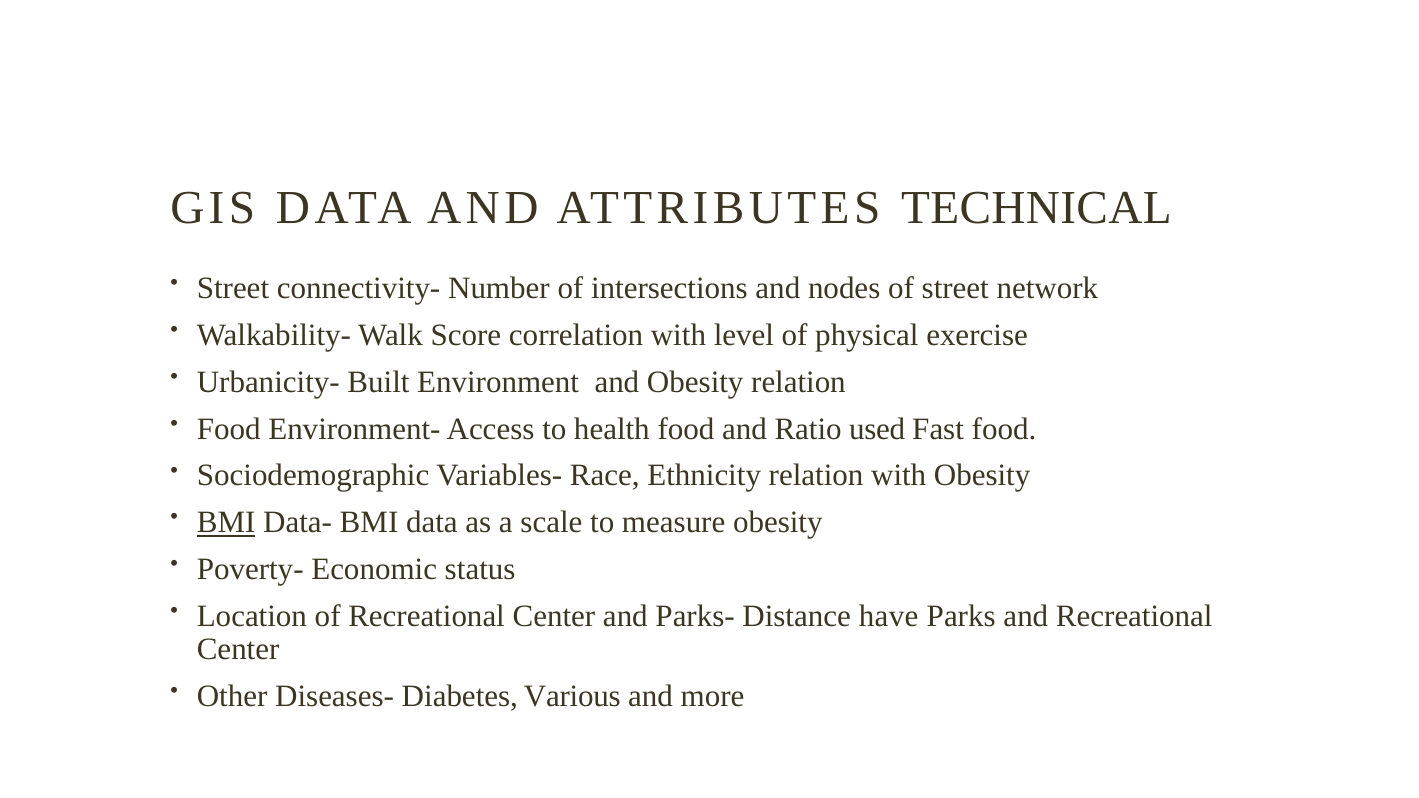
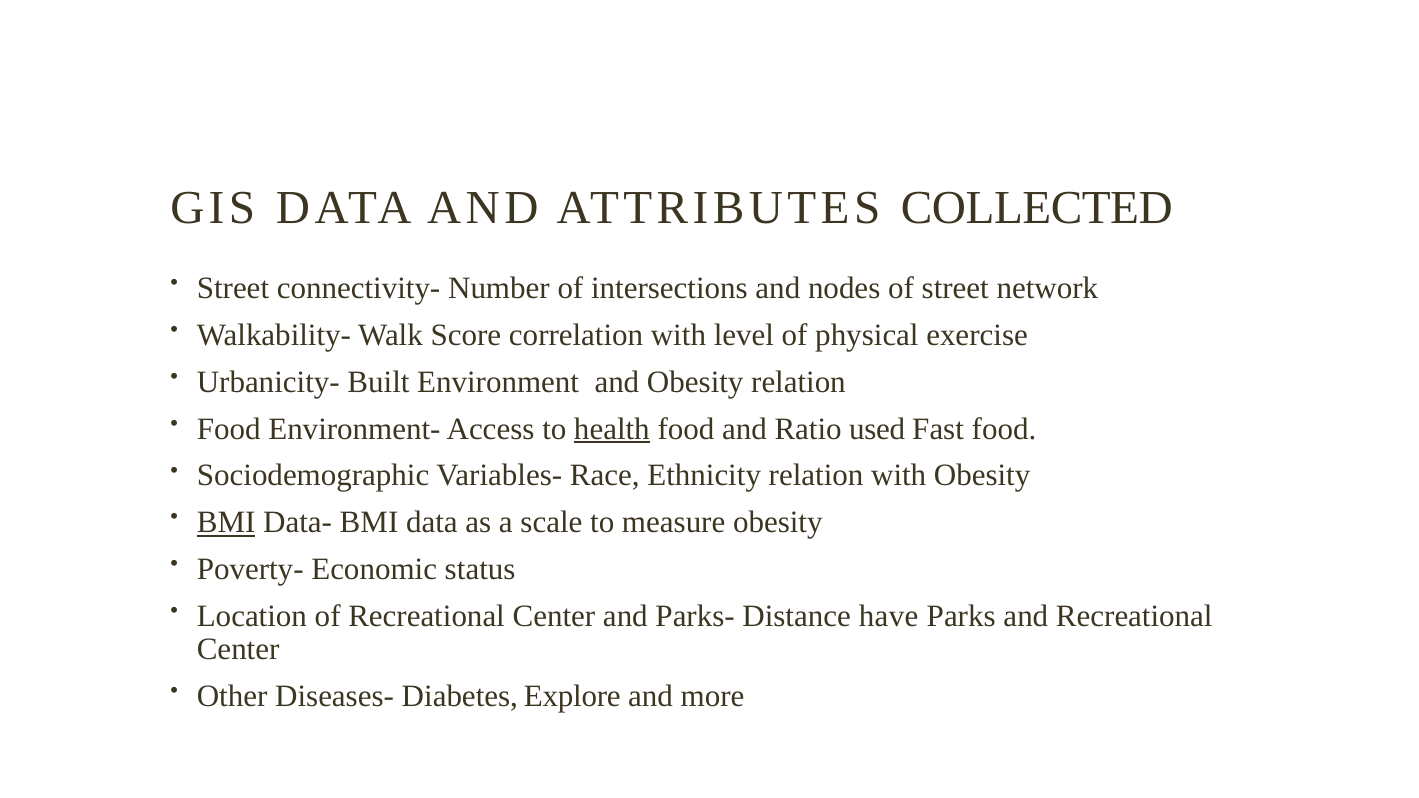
TECHNICAL: TECHNICAL -> COLLECTED
health underline: none -> present
Various: Various -> Explore
